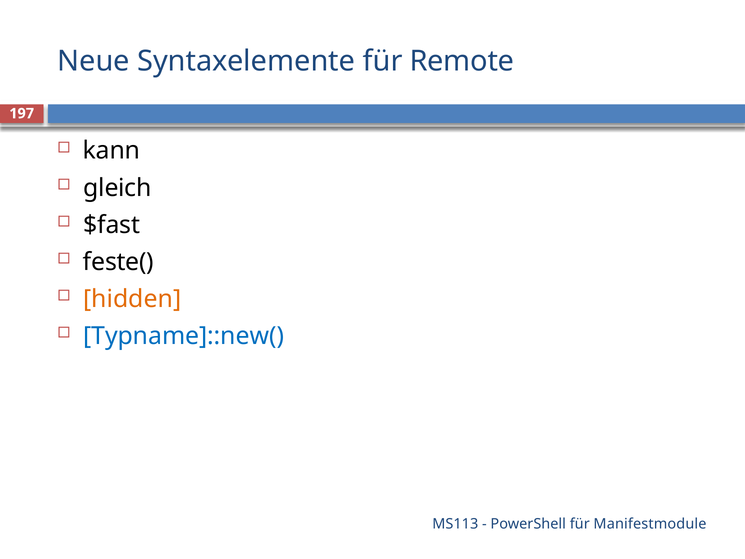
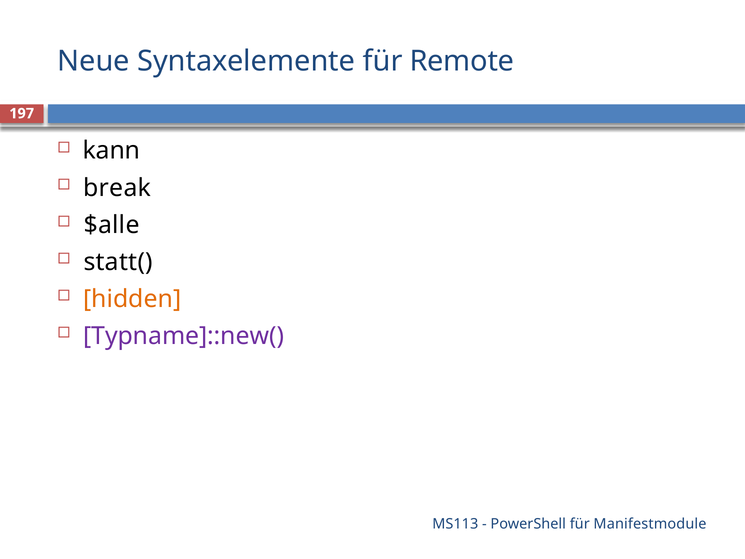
gleich: gleich -> break
$fast: $fast -> $alle
feste(: feste( -> statt(
Typname]::new( colour: blue -> purple
